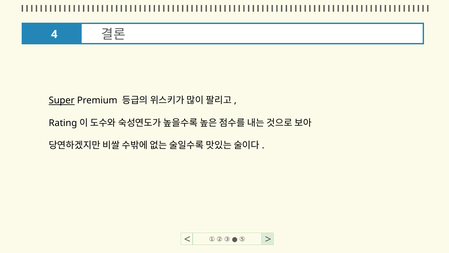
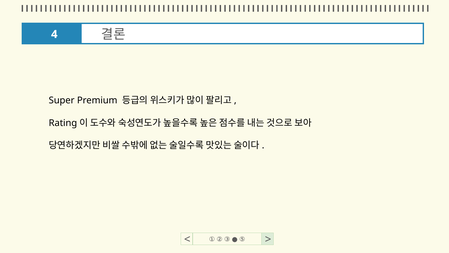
Super underline: present -> none
